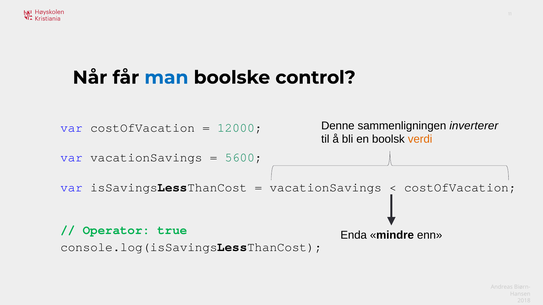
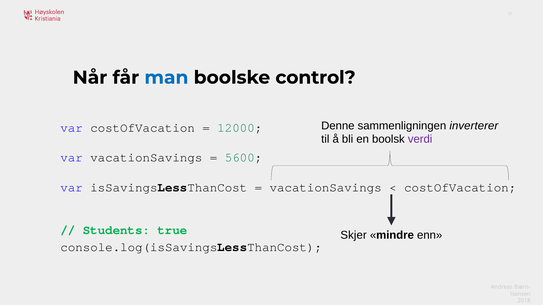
verdi colour: orange -> purple
Operator: Operator -> Students
Enda: Enda -> Skjer
